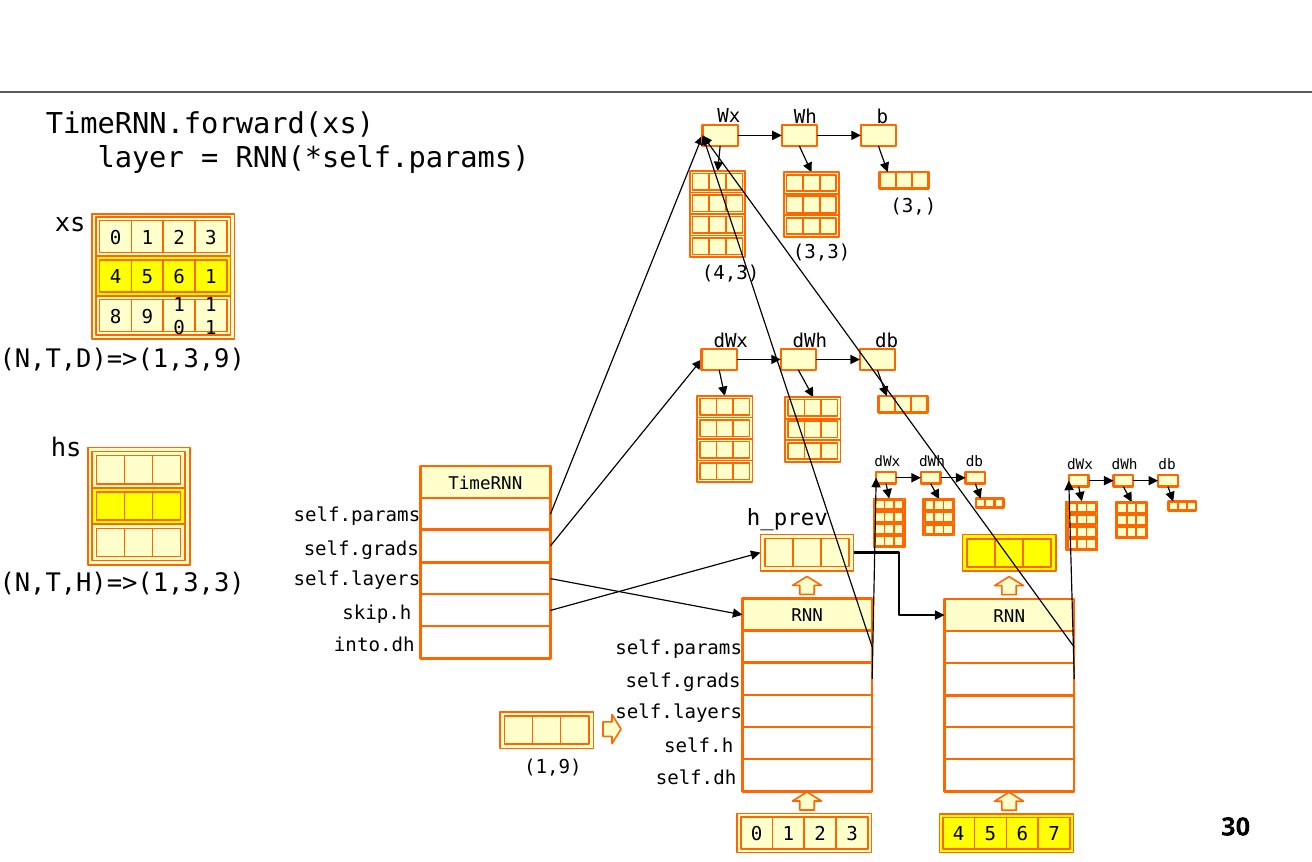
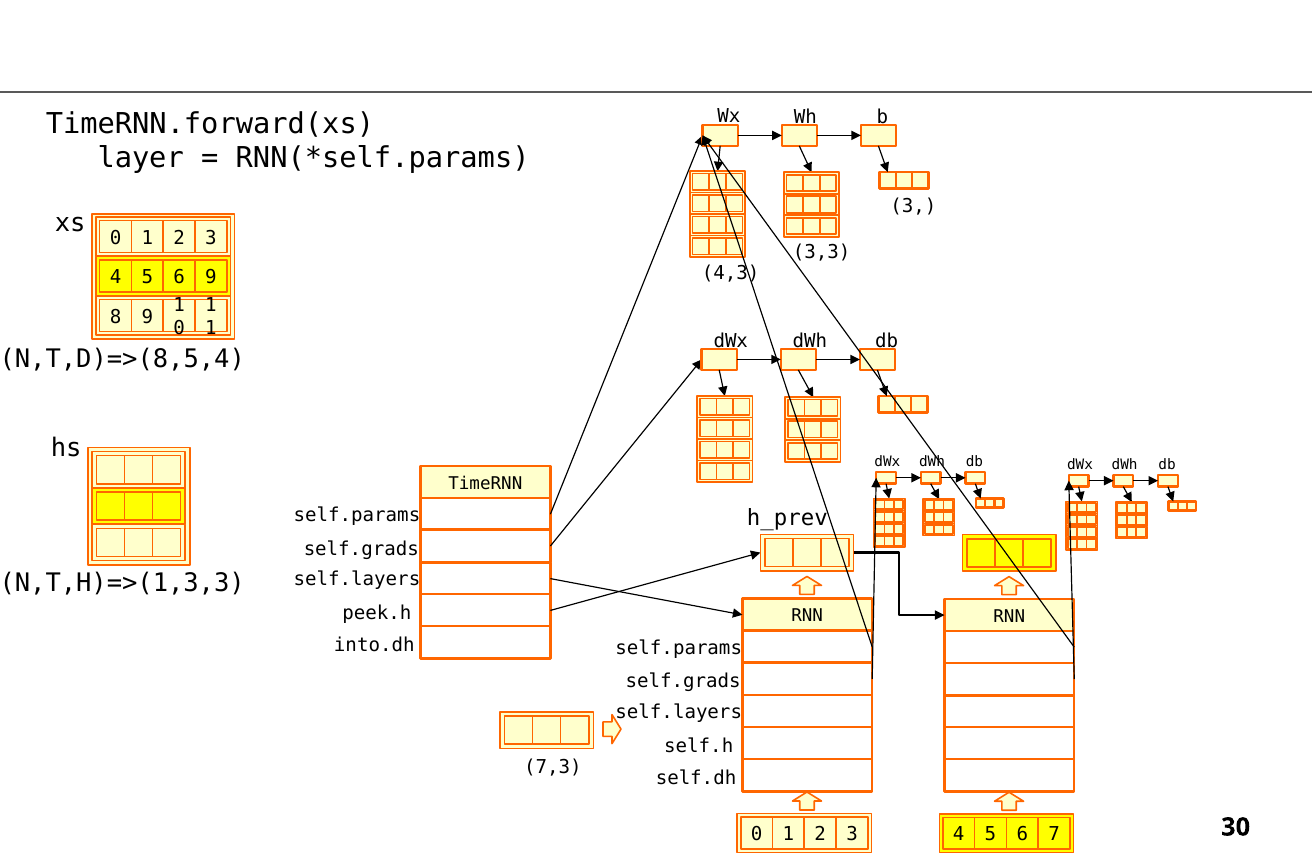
6 1: 1 -> 9
N,T,D)=>(1,3,9: N,T,D)=>(1,3,9 -> N,T,D)=>(8,5,4
skip.h: skip.h -> peek.h
1,9: 1,9 -> 7,3
